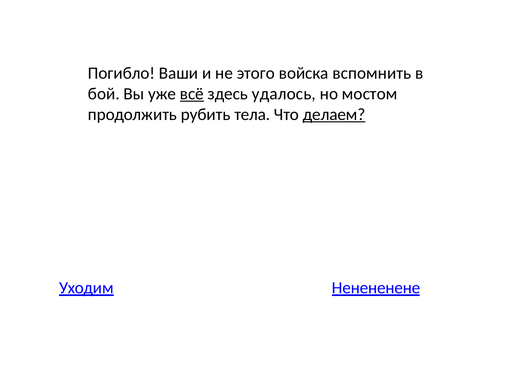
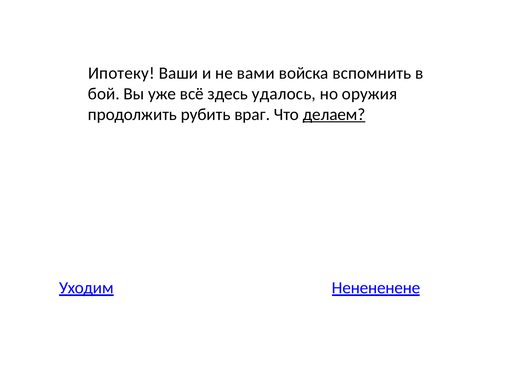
Погибло: Погибло -> Ипотеку
этого: этого -> вами
всё underline: present -> none
мостом: мостом -> оружия
тела: тела -> враг
